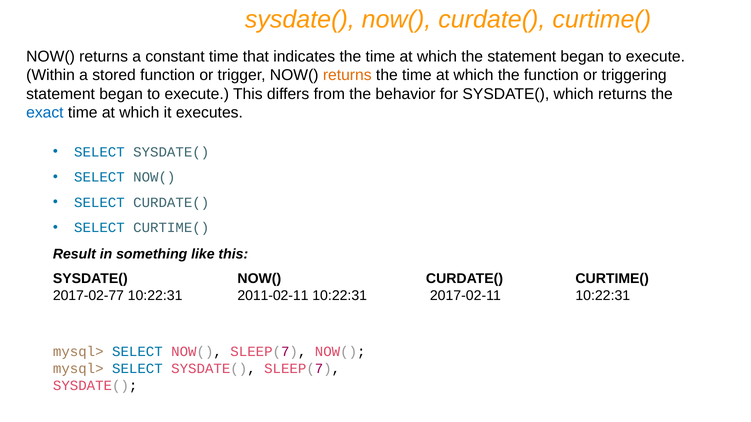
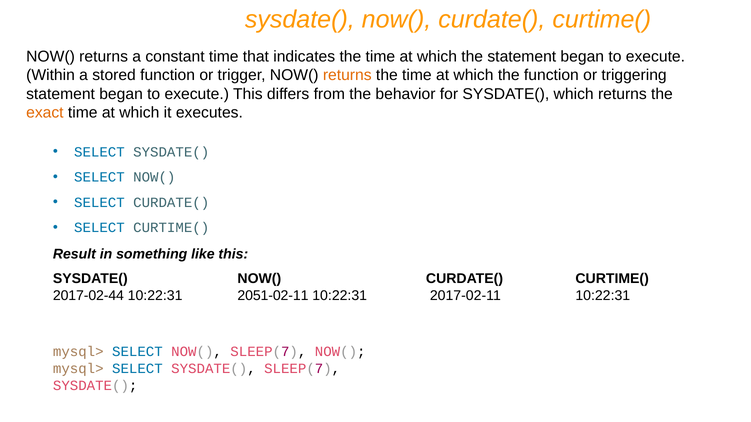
exact colour: blue -> orange
2017-02-77: 2017-02-77 -> 2017-02-44
2011-02-11: 2011-02-11 -> 2051-02-11
